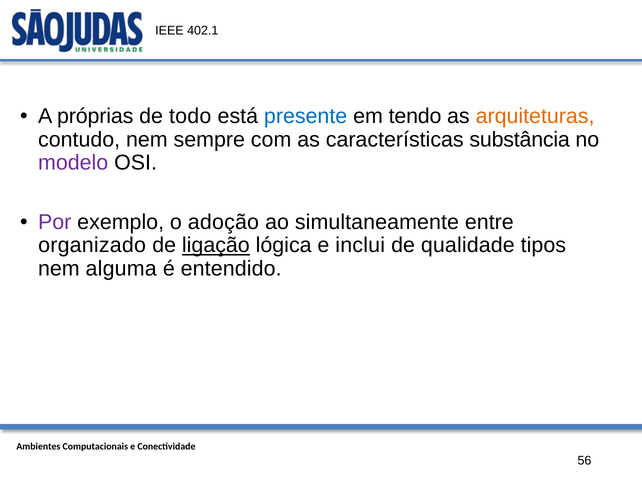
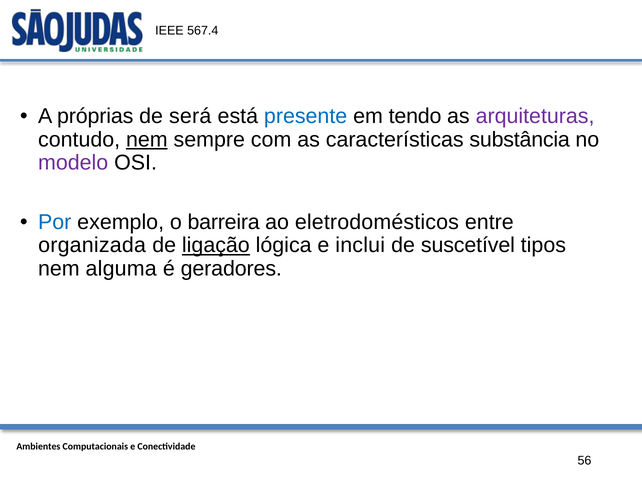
402.1: 402.1 -> 567.4
todo: todo -> será
arquiteturas colour: orange -> purple
nem at (147, 139) underline: none -> present
Por colour: purple -> blue
adoção: adoção -> barreira
simultaneamente: simultaneamente -> eletrodomésticos
organizado: organizado -> organizada
qualidade: qualidade -> suscetível
entendido: entendido -> geradores
